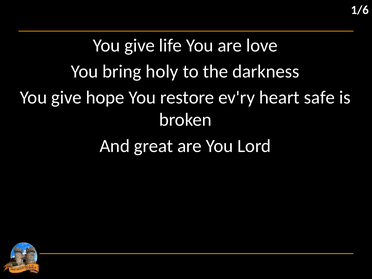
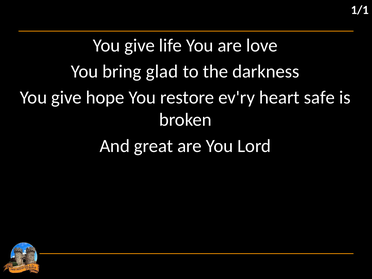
1/6: 1/6 -> 1/1
holy: holy -> glad
